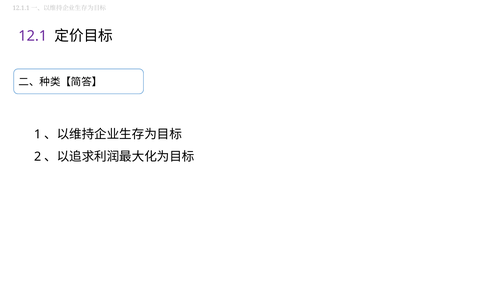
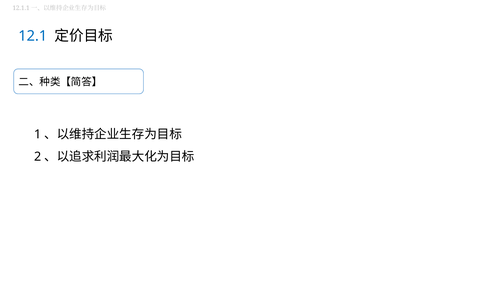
12.1 colour: purple -> blue
